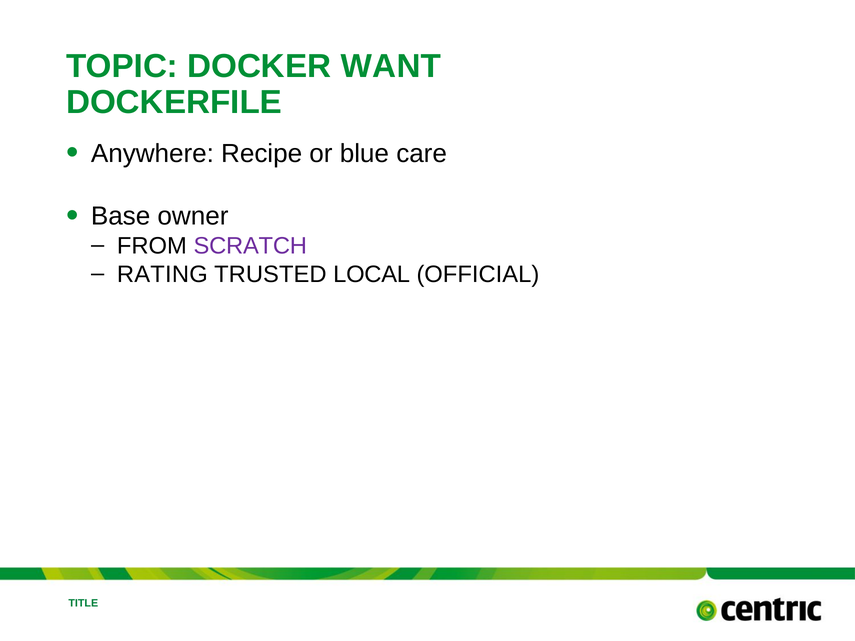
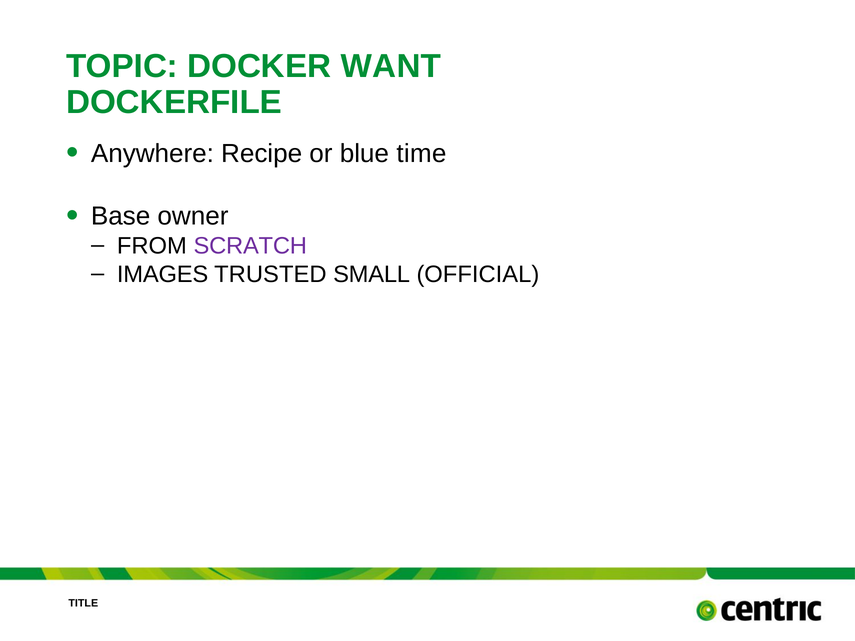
care: care -> time
RATING: RATING -> IMAGES
LOCAL: LOCAL -> SMALL
TITLE colour: green -> black
